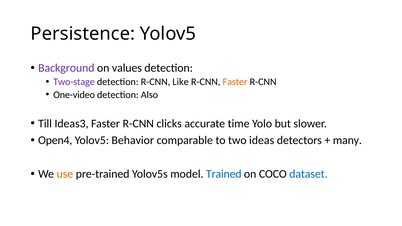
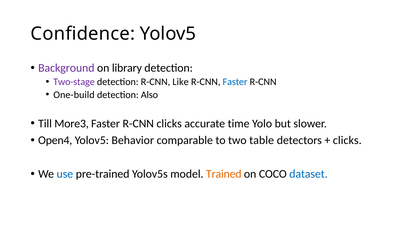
Persistence: Persistence -> Confidence
values: values -> library
Faster at (235, 82) colour: orange -> blue
One-video: One-video -> One-build
Ideas3: Ideas3 -> More3
ideas: ideas -> table
many at (347, 140): many -> clicks
use colour: orange -> blue
Trained colour: blue -> orange
